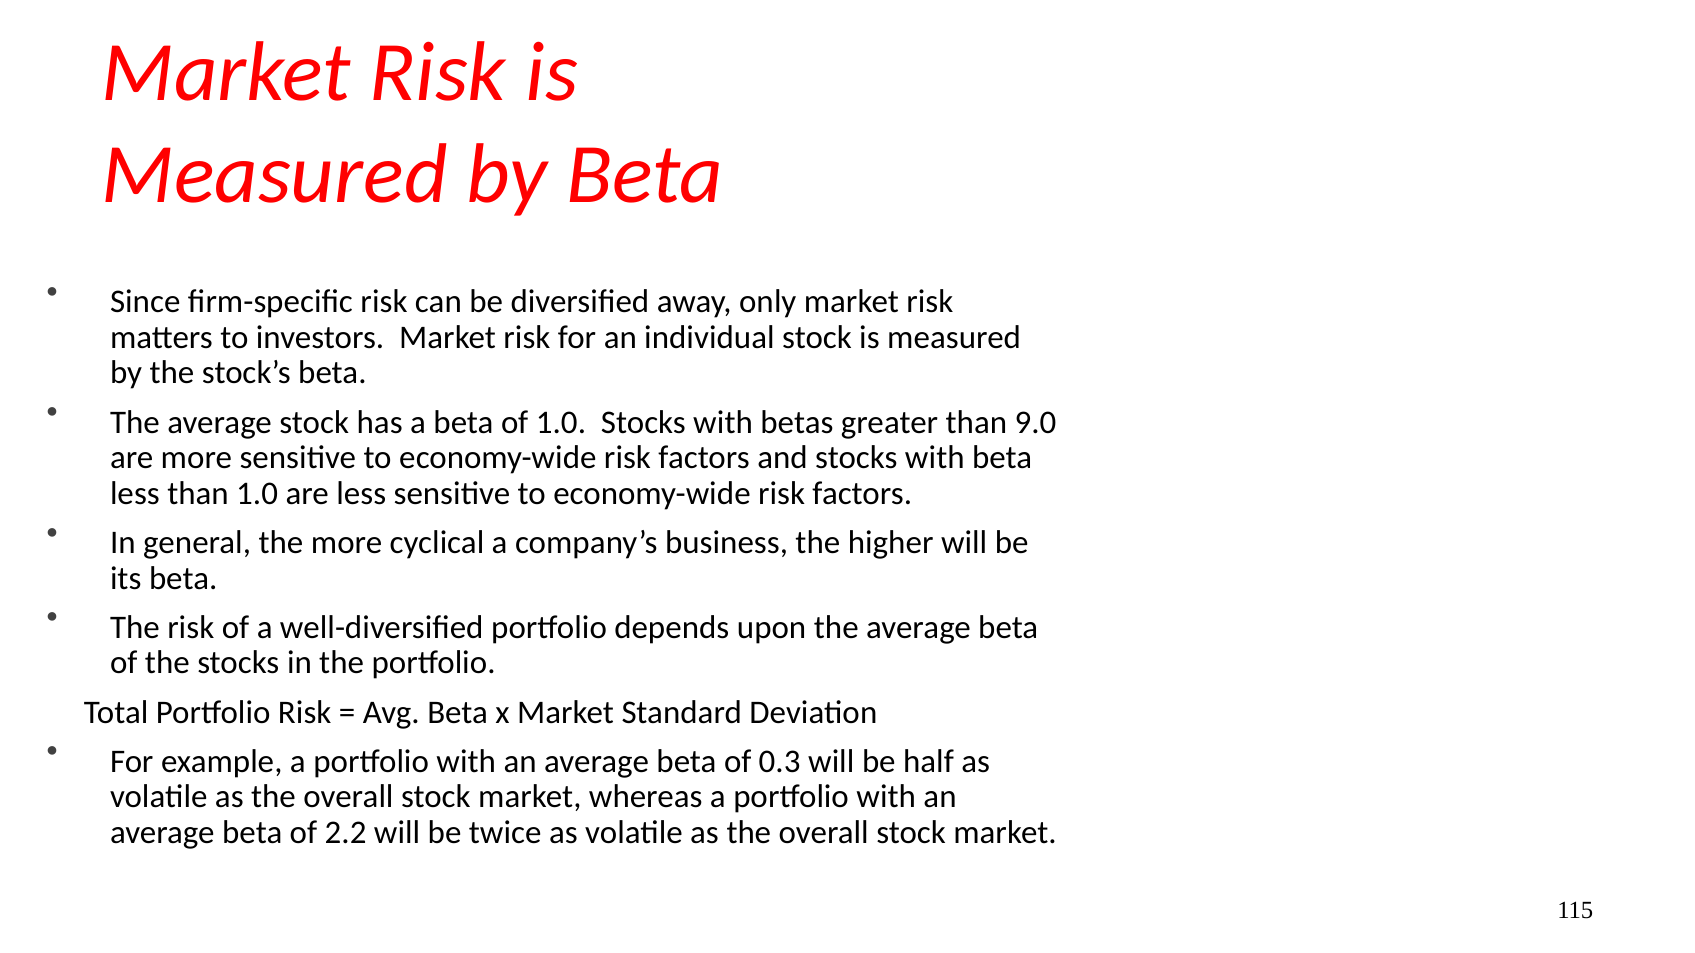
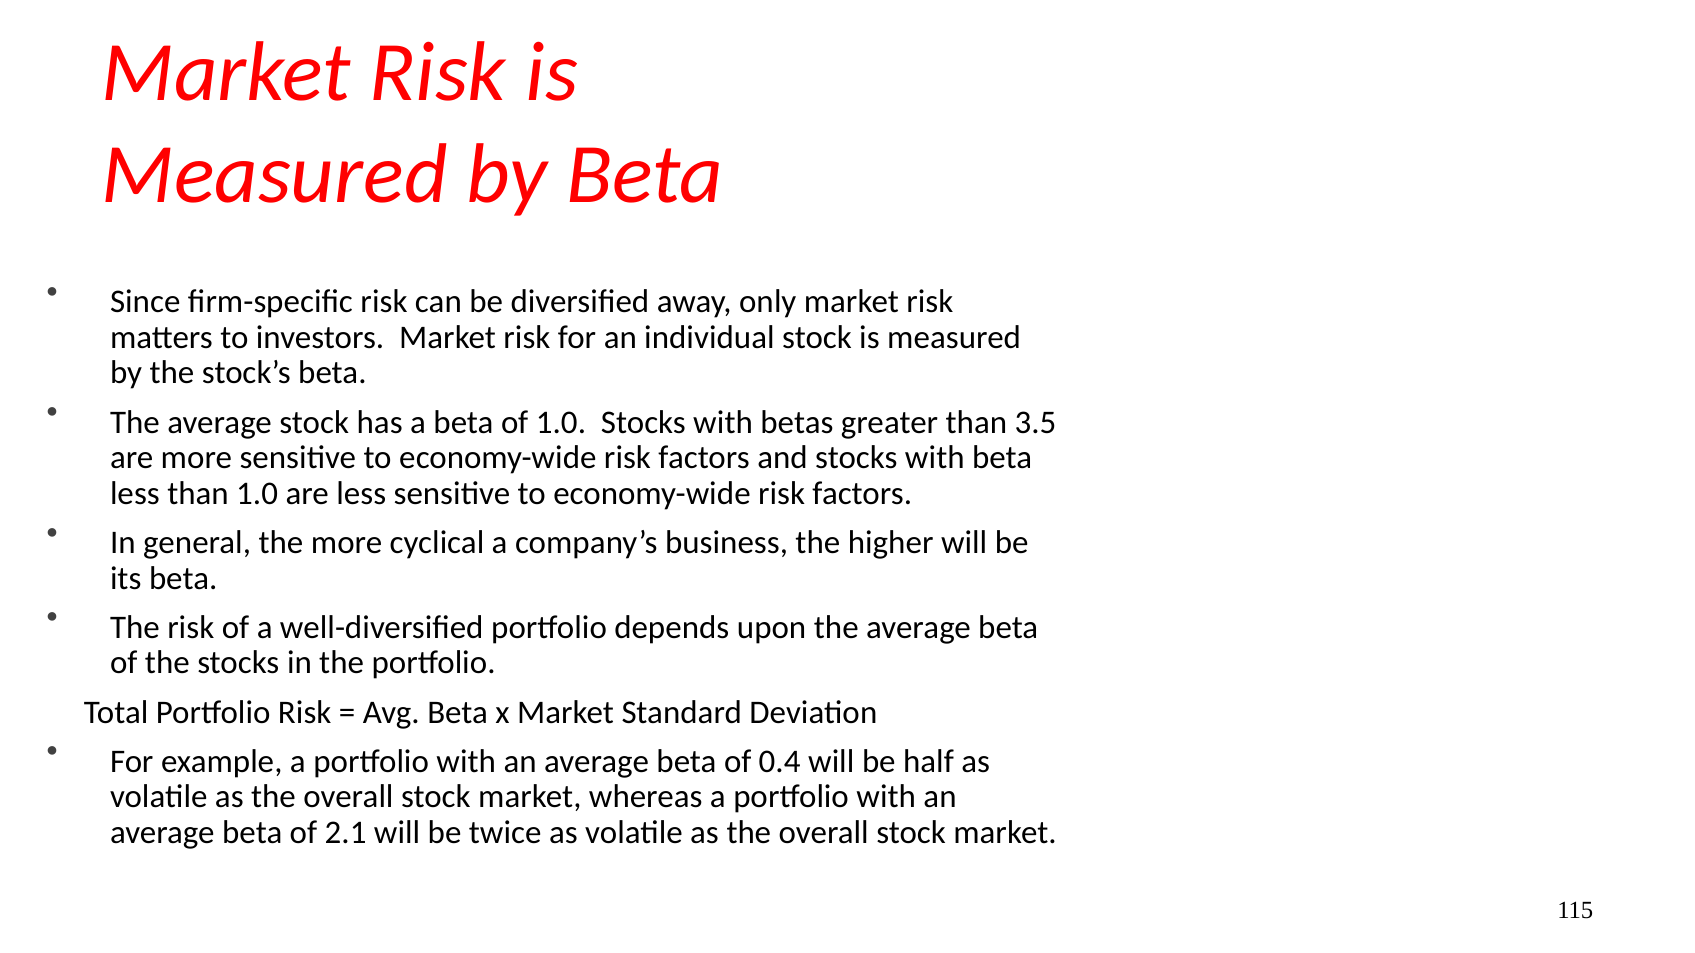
9.0: 9.0 -> 3.5
0.3: 0.3 -> 0.4
2.2: 2.2 -> 2.1
